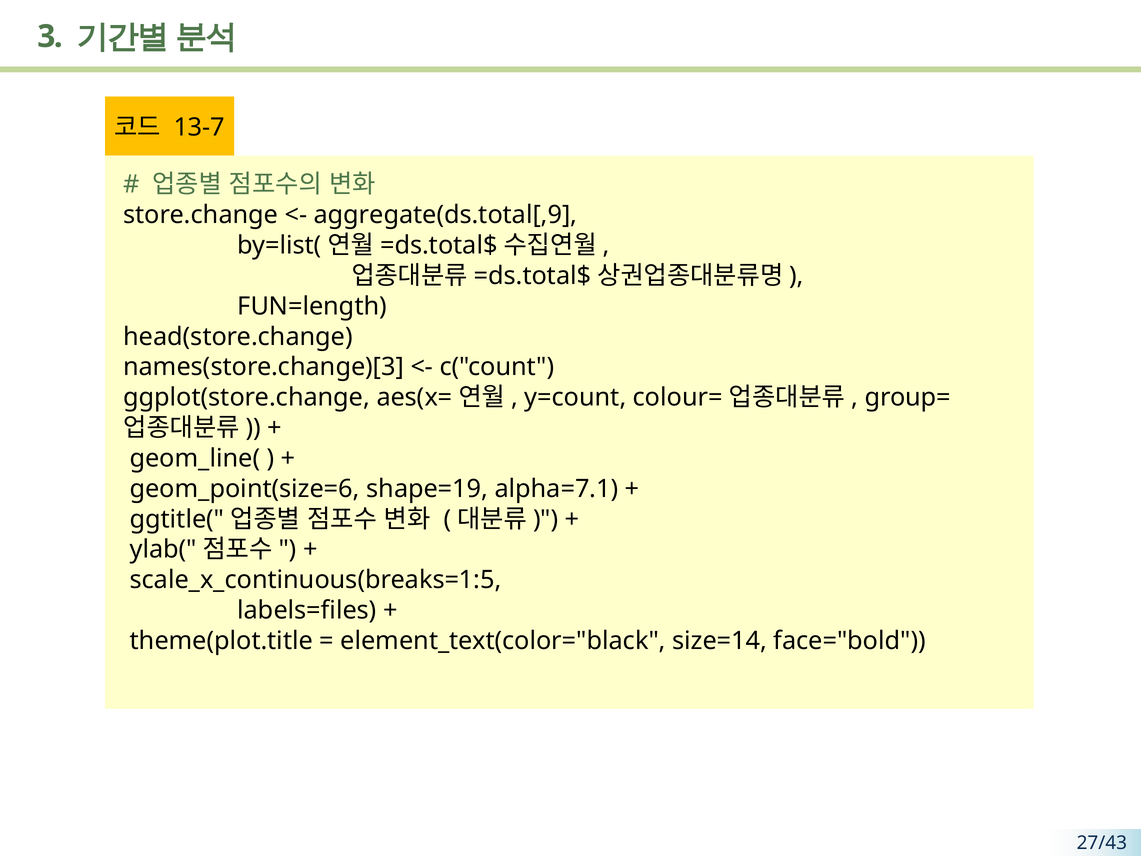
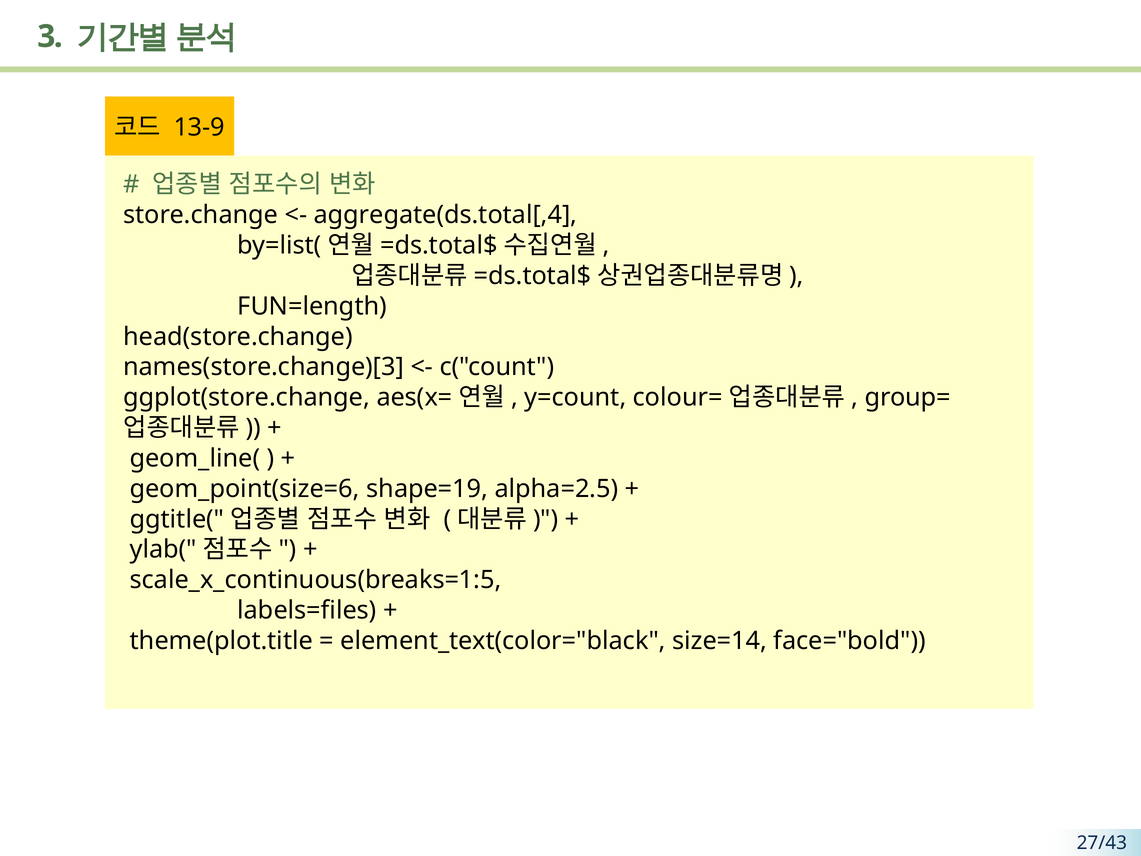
13-7: 13-7 -> 13-9
aggregate(ds.total[,9: aggregate(ds.total[,9 -> aggregate(ds.total[,4
alpha=7.1: alpha=7.1 -> alpha=2.5
